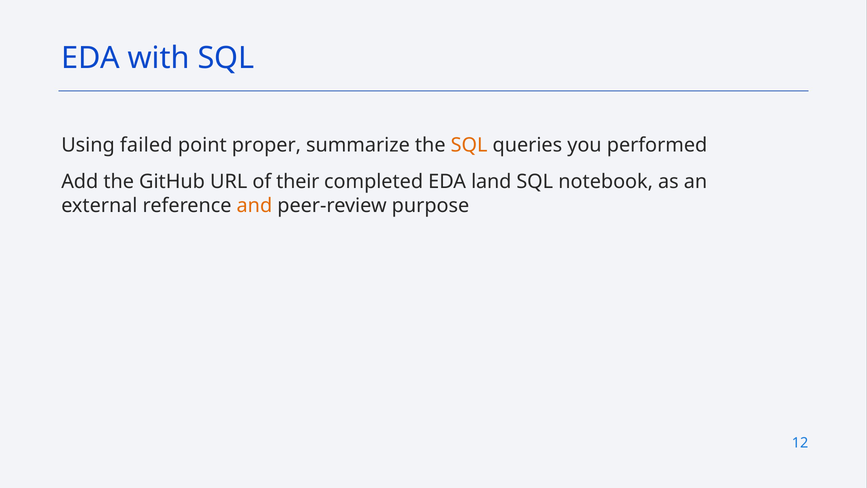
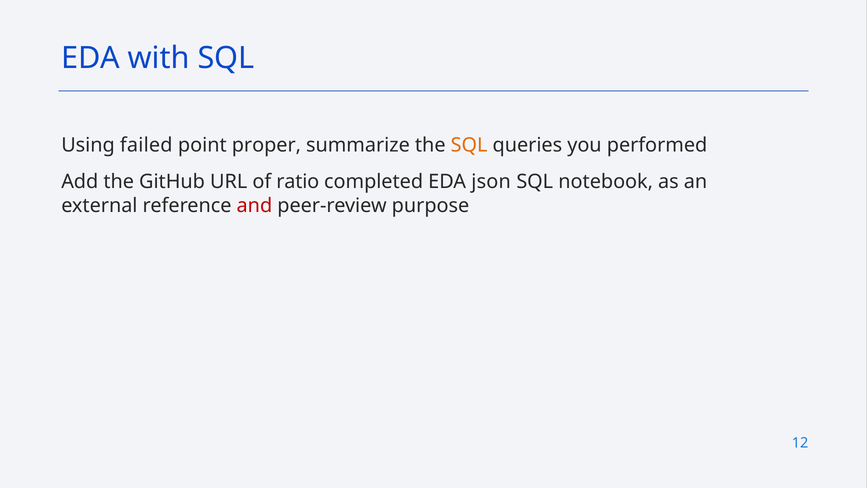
their: their -> ratio
land: land -> json
and colour: orange -> red
